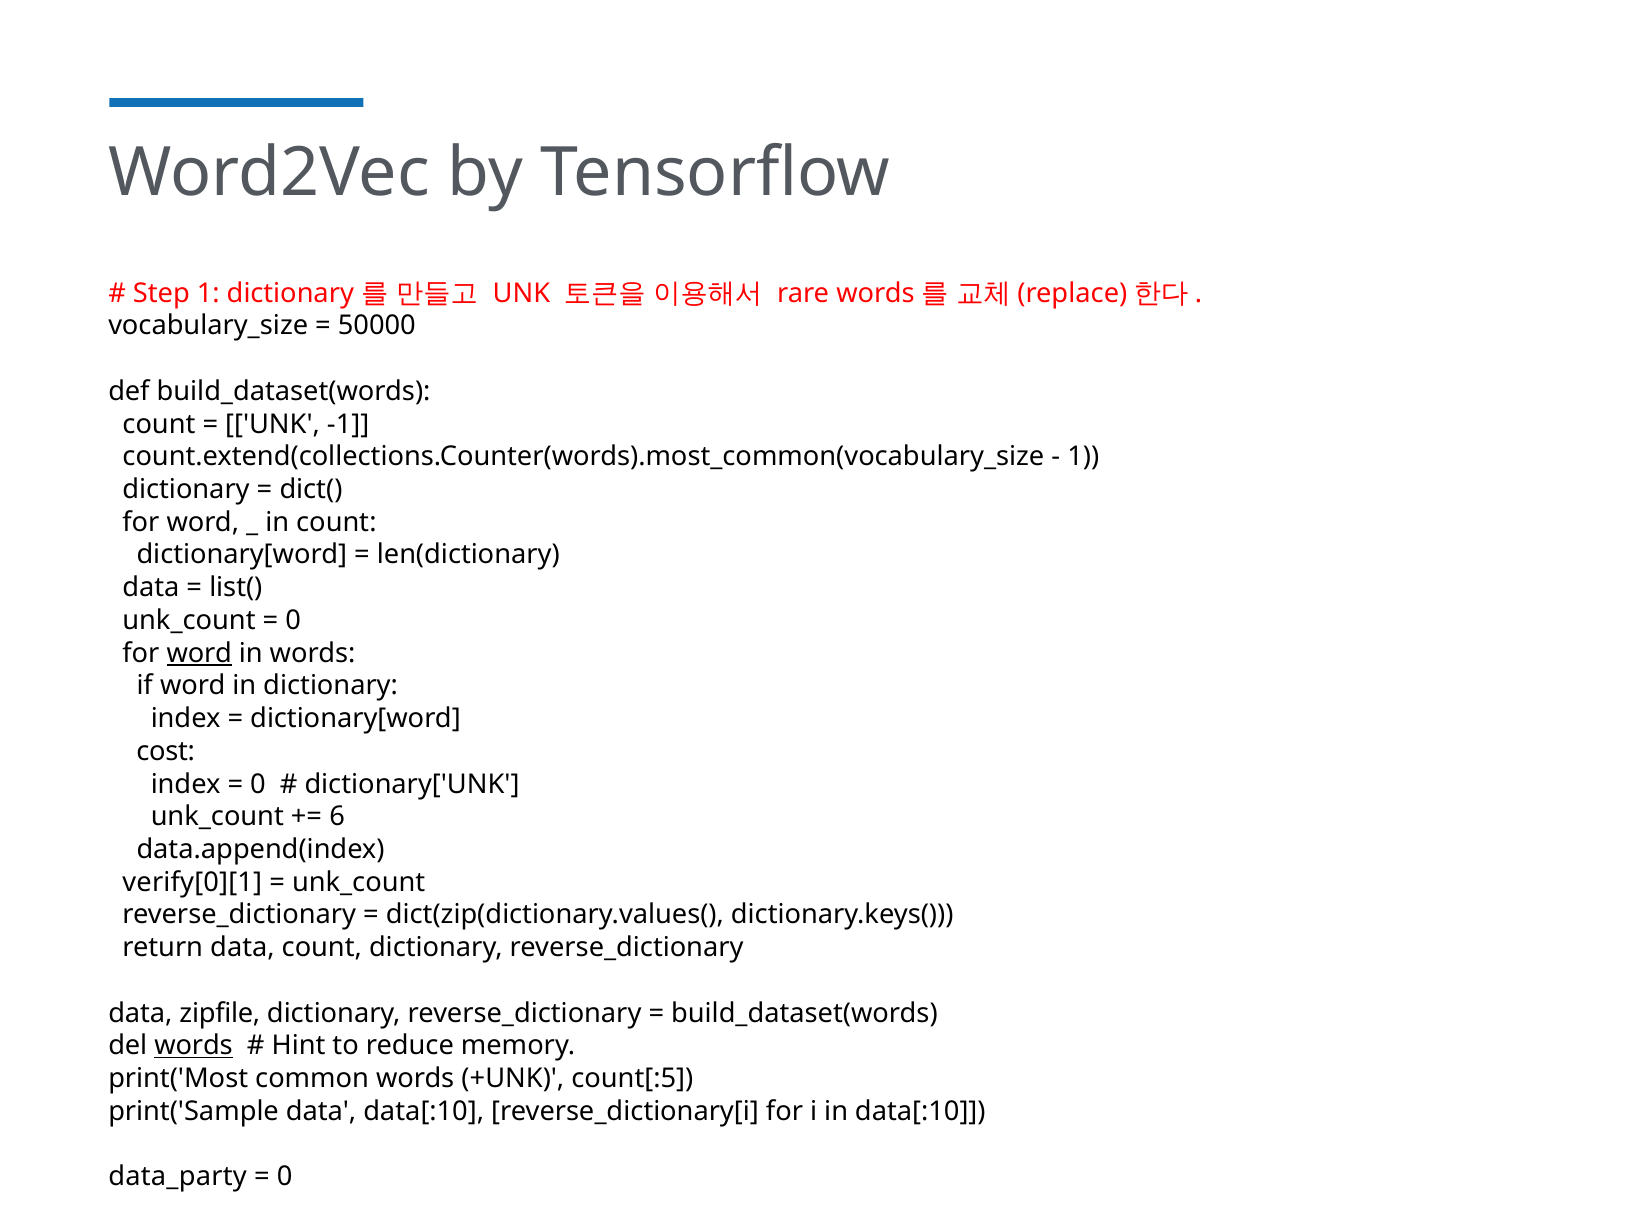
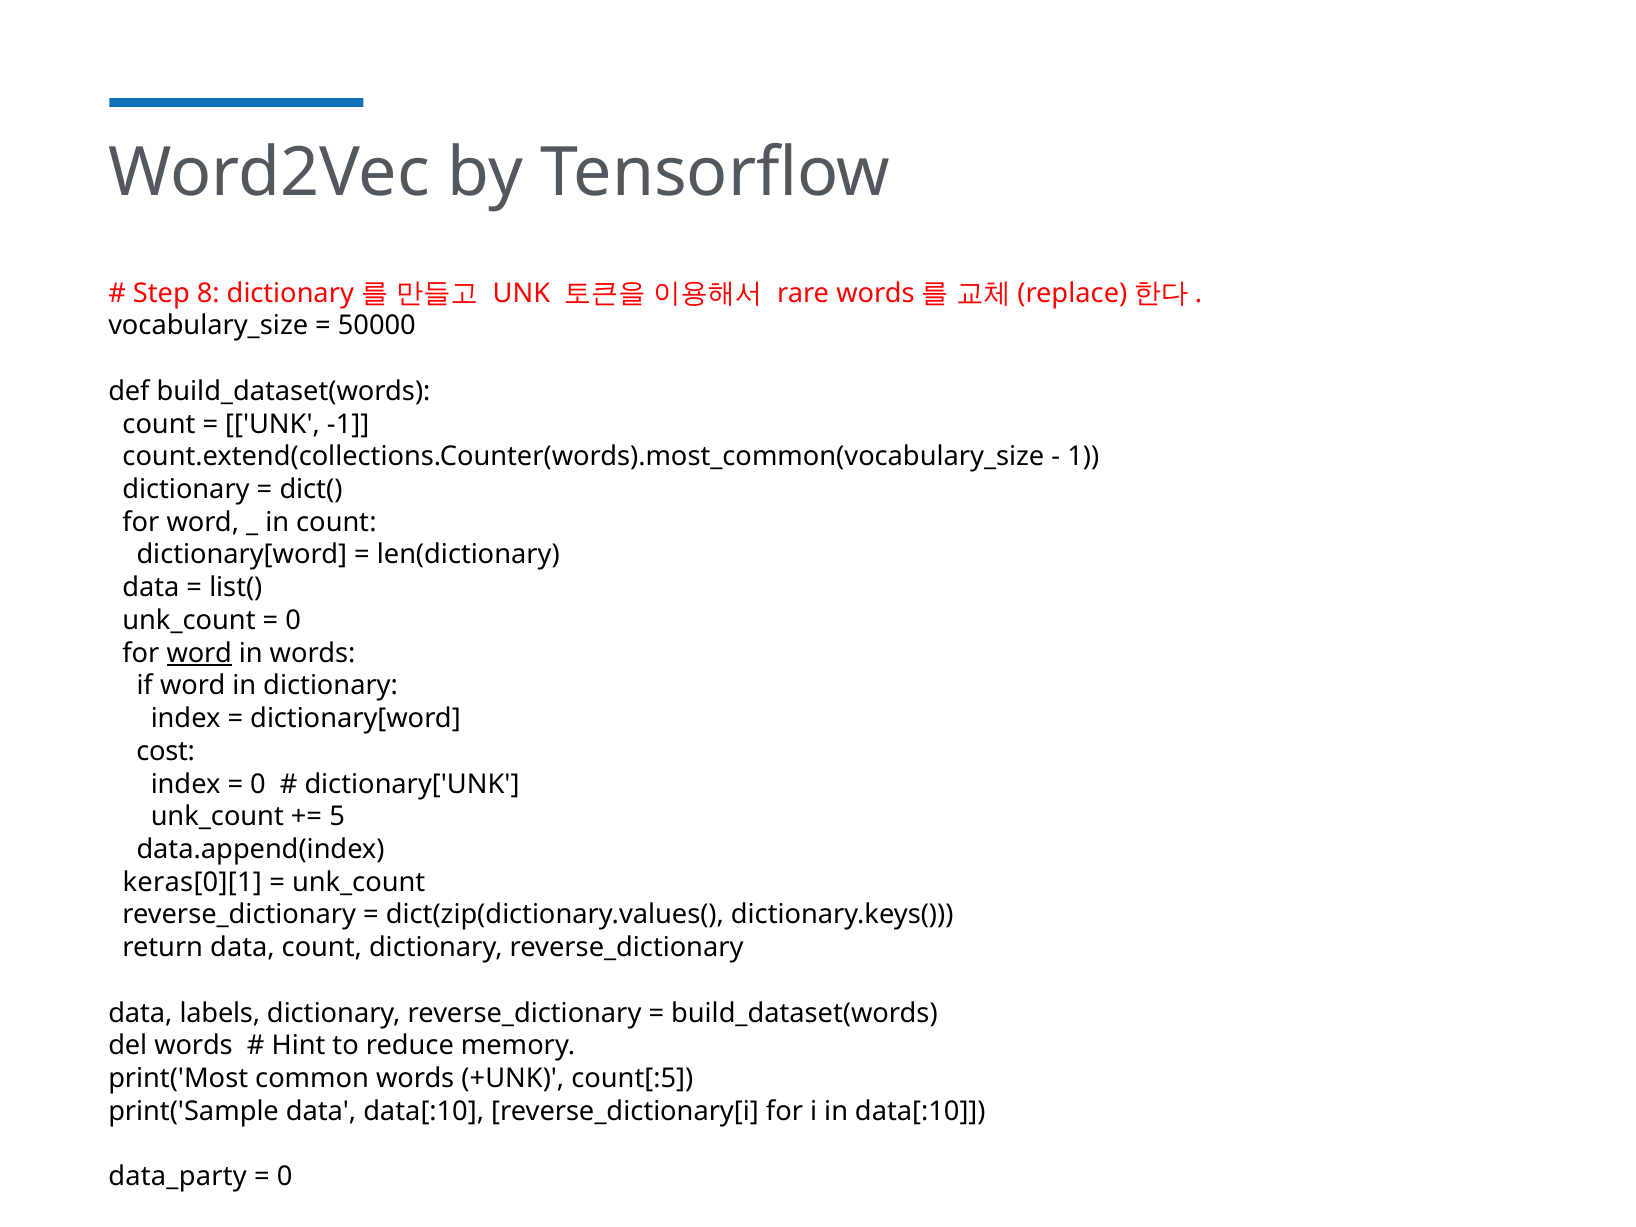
Step 1: 1 -> 8
6: 6 -> 5
verify[0][1: verify[0][1 -> keras[0][1
zipfile: zipfile -> labels
words at (194, 1046) underline: present -> none
